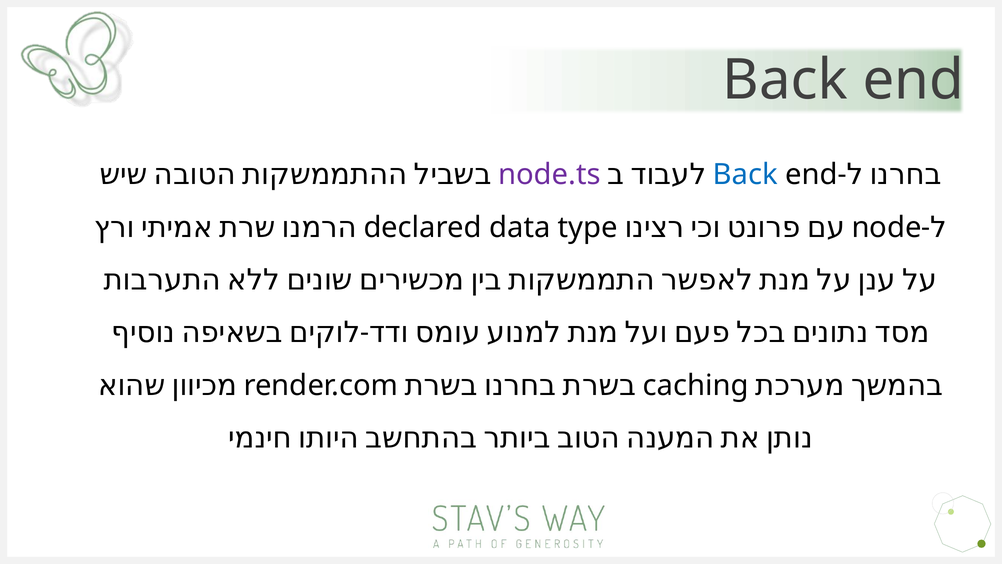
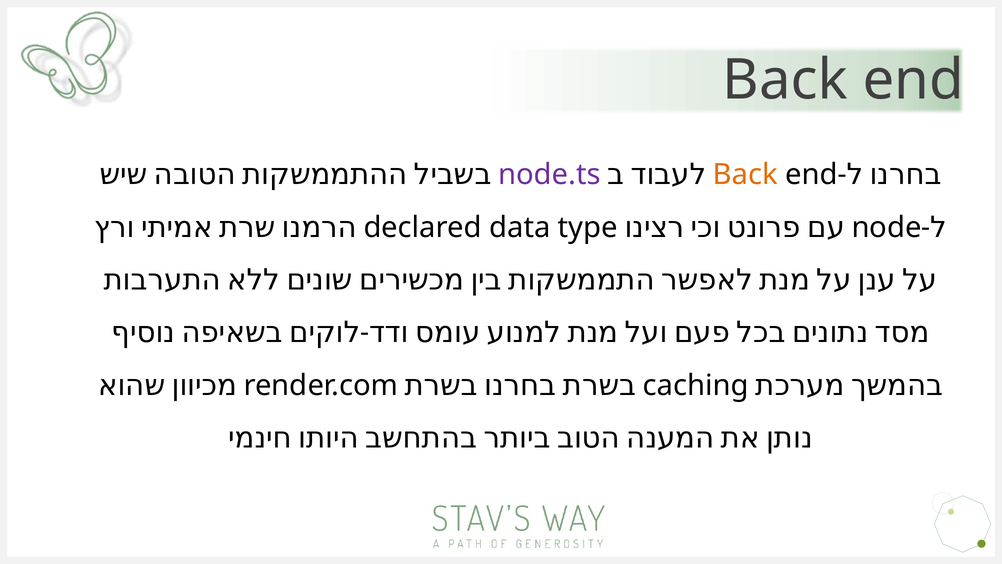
Back at (745, 175) colour: blue -> orange
